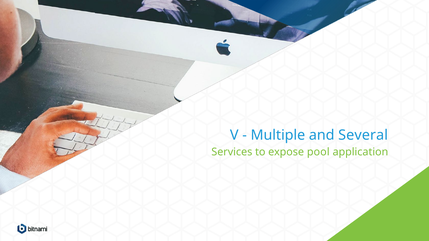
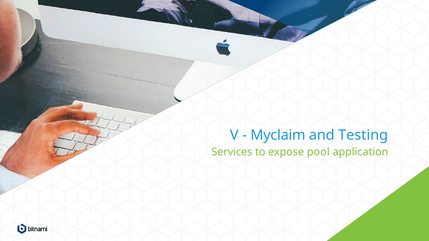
Multiple: Multiple -> Myclaim
Several: Several -> Testing
